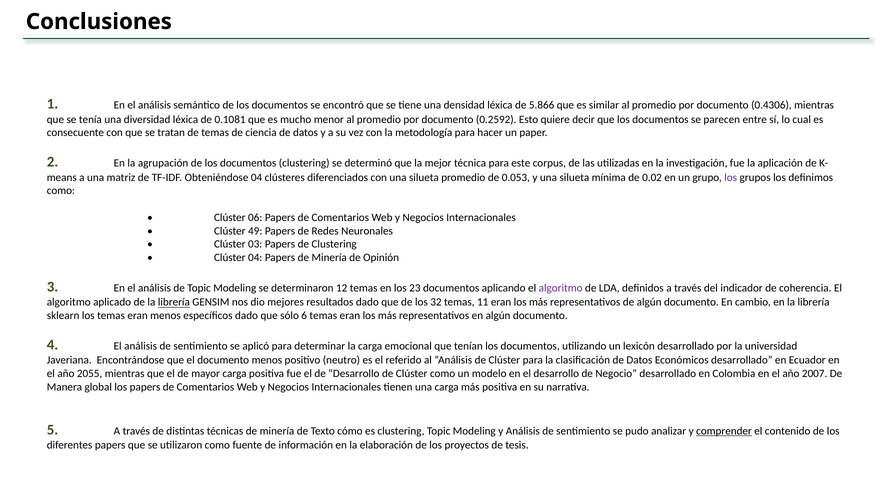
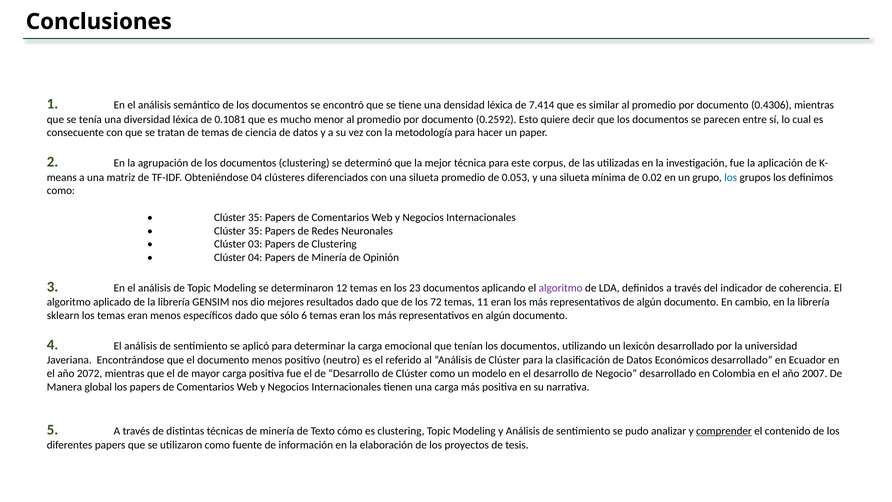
5.866: 5.866 -> 7.414
los at (731, 177) colour: purple -> blue
06 at (255, 217): 06 -> 35
49 at (255, 231): 49 -> 35
librería at (174, 302) underline: present -> none
32: 32 -> 72
2055: 2055 -> 2072
